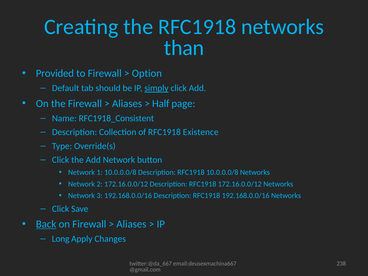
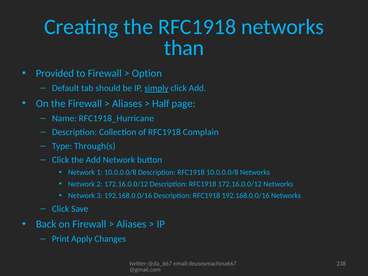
RFC1918_Consistent: RFC1918_Consistent -> RFC1918_Hurricane
Existence: Existence -> Complain
Override(s: Override(s -> Through(s
Back underline: present -> none
Long: Long -> Print
